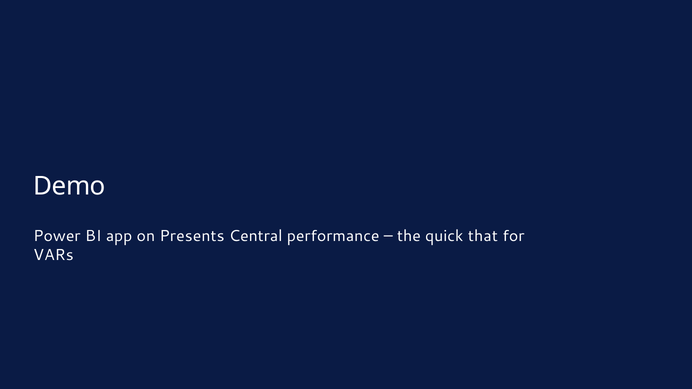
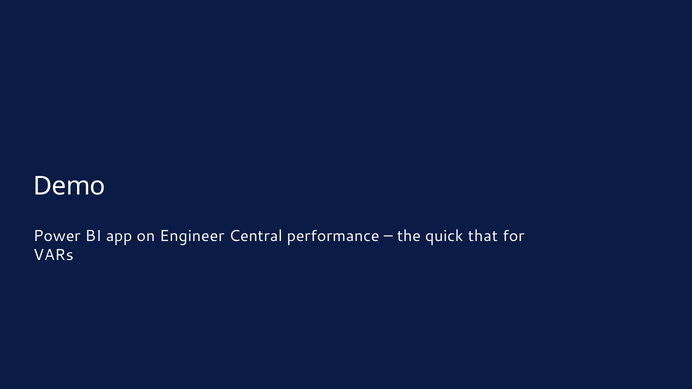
Presents: Presents -> Engineer
